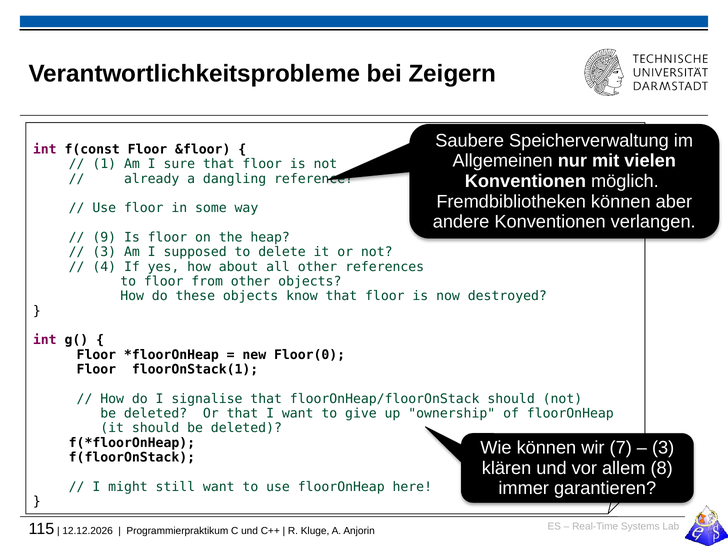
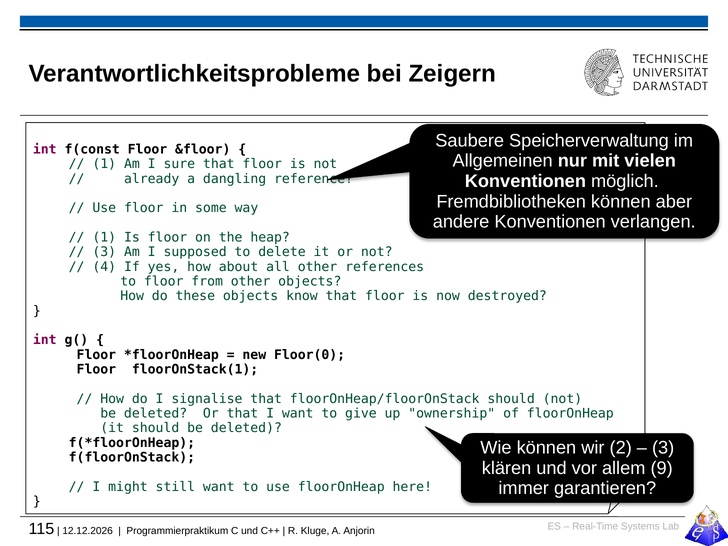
9 at (104, 237): 9 -> 1
7: 7 -> 2
8: 8 -> 9
